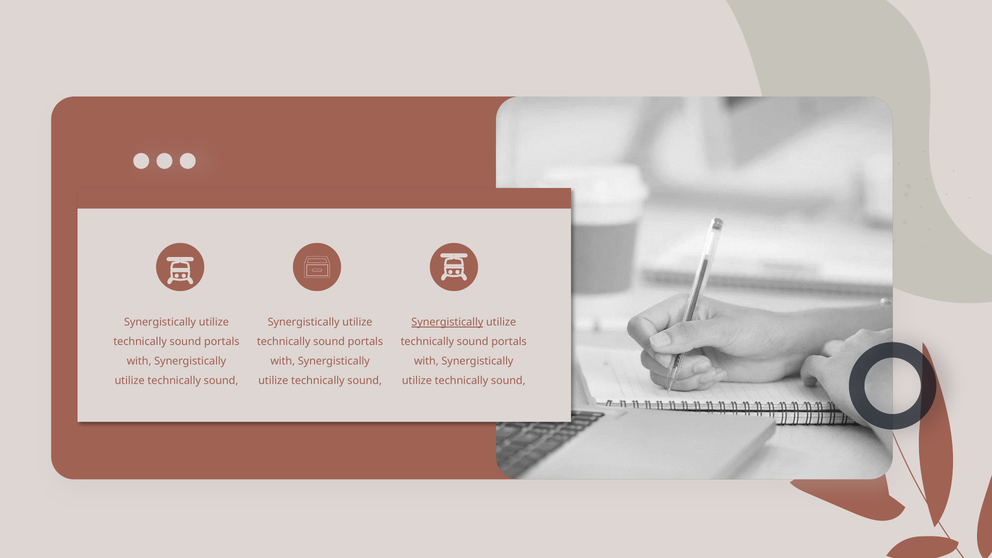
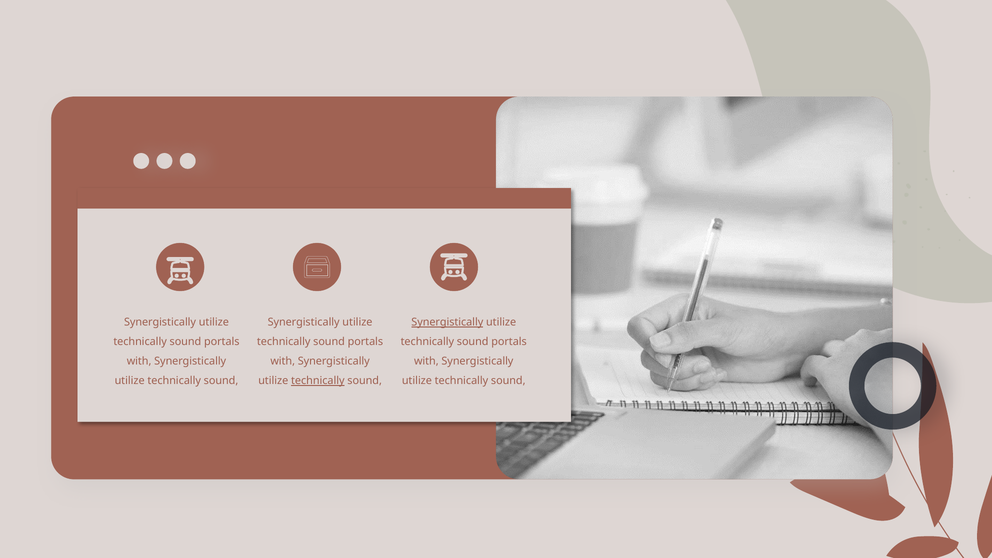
technically at (318, 381) underline: none -> present
